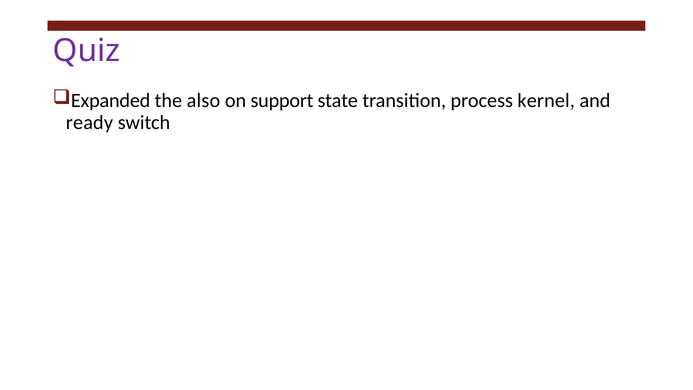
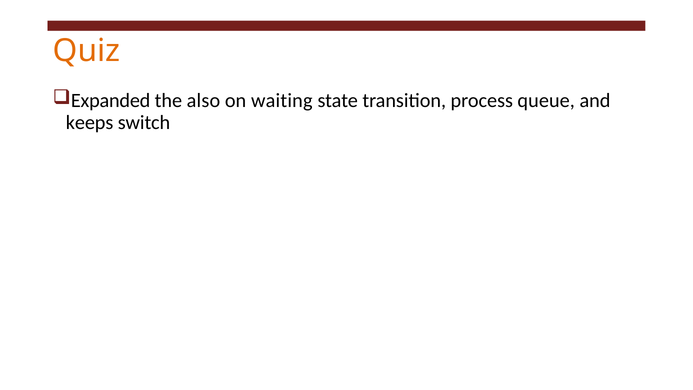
Quiz colour: purple -> orange
support: support -> waiting
kernel: kernel -> queue
ready: ready -> keeps
